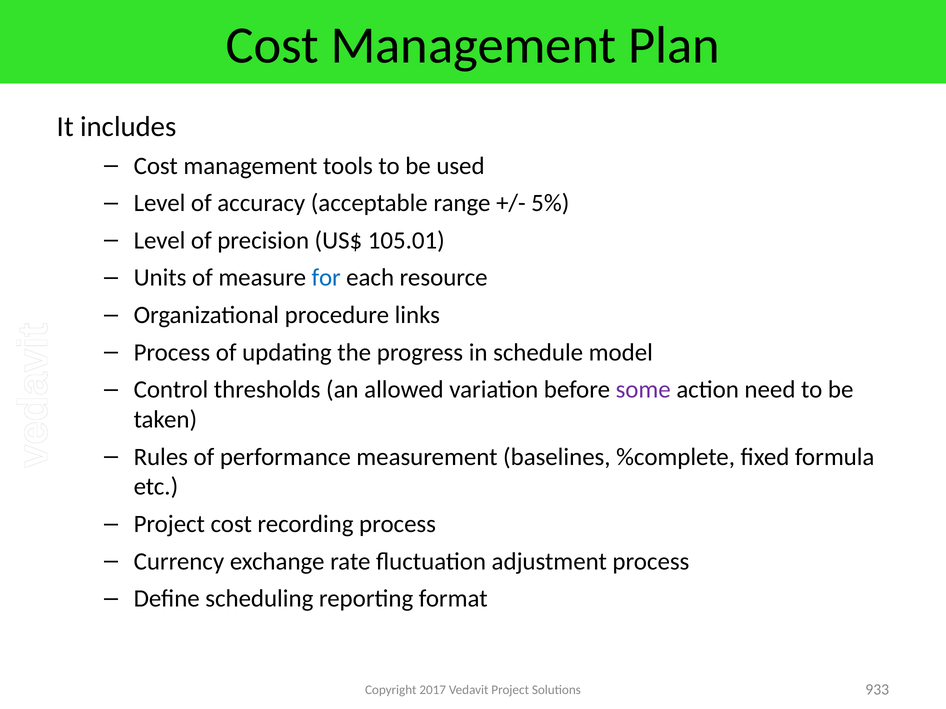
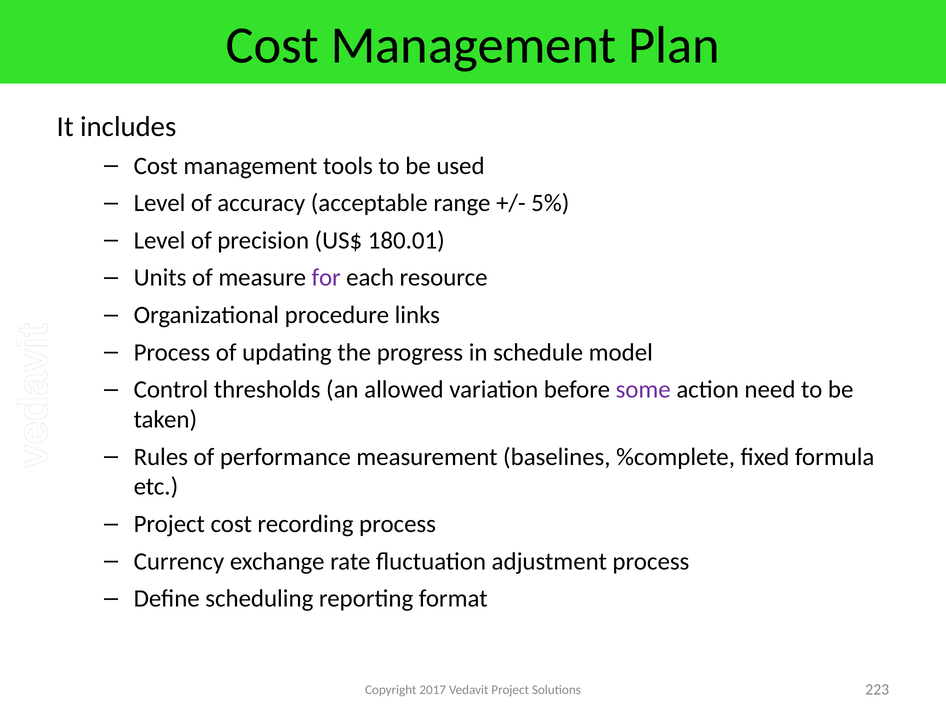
105.01: 105.01 -> 180.01
for colour: blue -> purple
933: 933 -> 223
